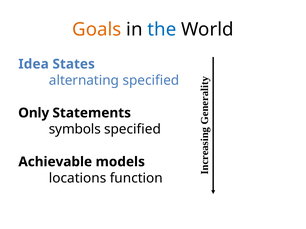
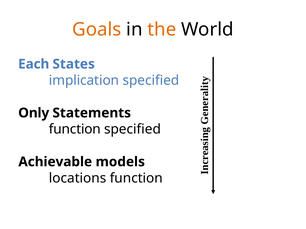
the colour: blue -> orange
Idea: Idea -> Each
alternating: alternating -> implication
symbols at (75, 129): symbols -> function
